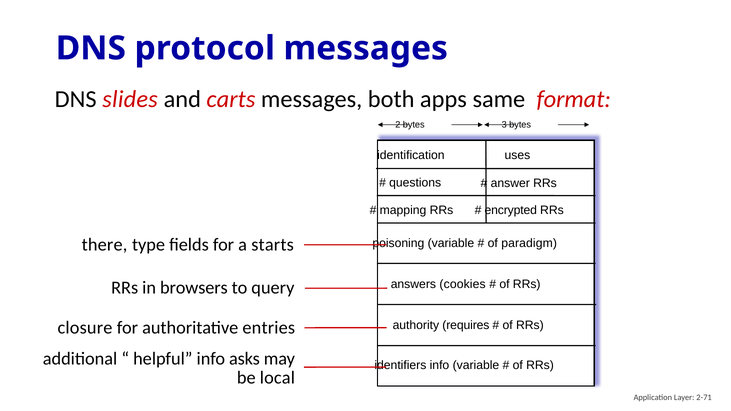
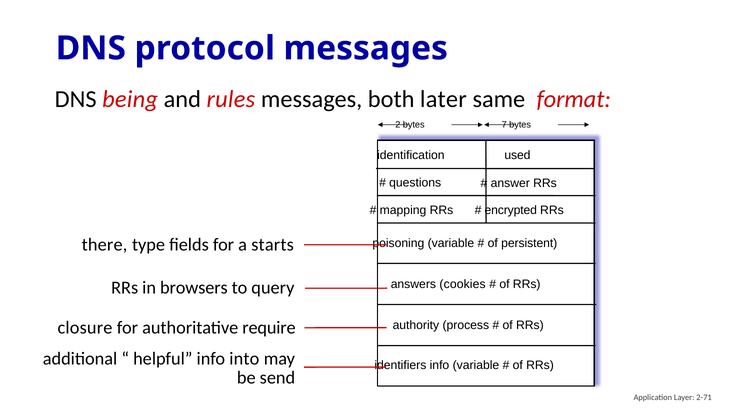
slides: slides -> being
carts: carts -> rules
apps: apps -> later
3: 3 -> 7
uses: uses -> used
paradigm: paradigm -> persistent
requires: requires -> process
entries: entries -> require
asks: asks -> into
local: local -> send
